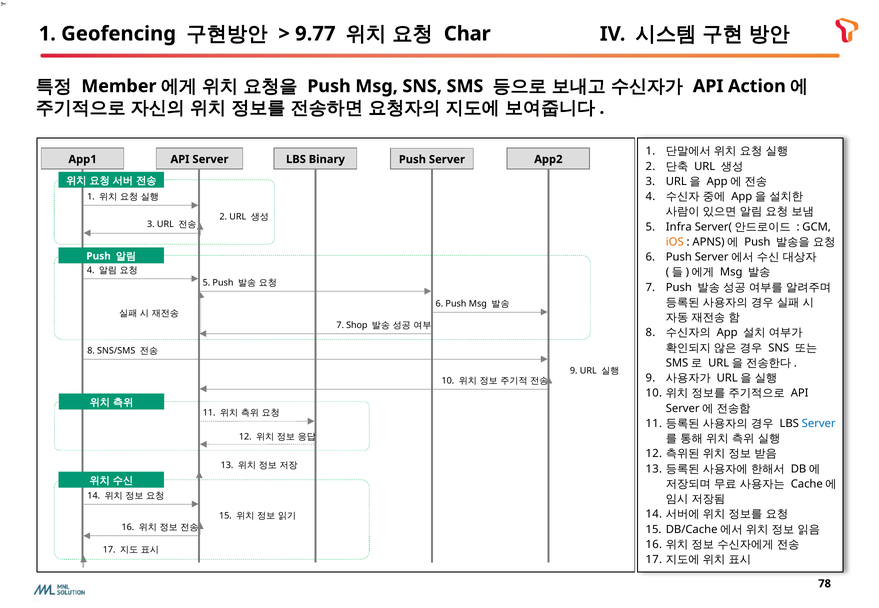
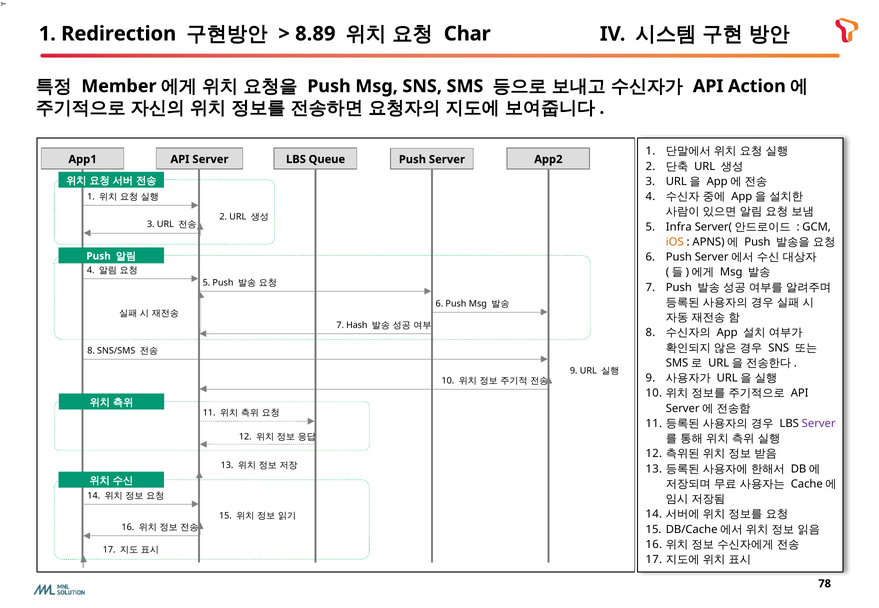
Geofencing: Geofencing -> Redirection
9.77: 9.77 -> 8.89
Binary: Binary -> Queue
Shop: Shop -> Hash
Server at (819, 424) colour: blue -> purple
